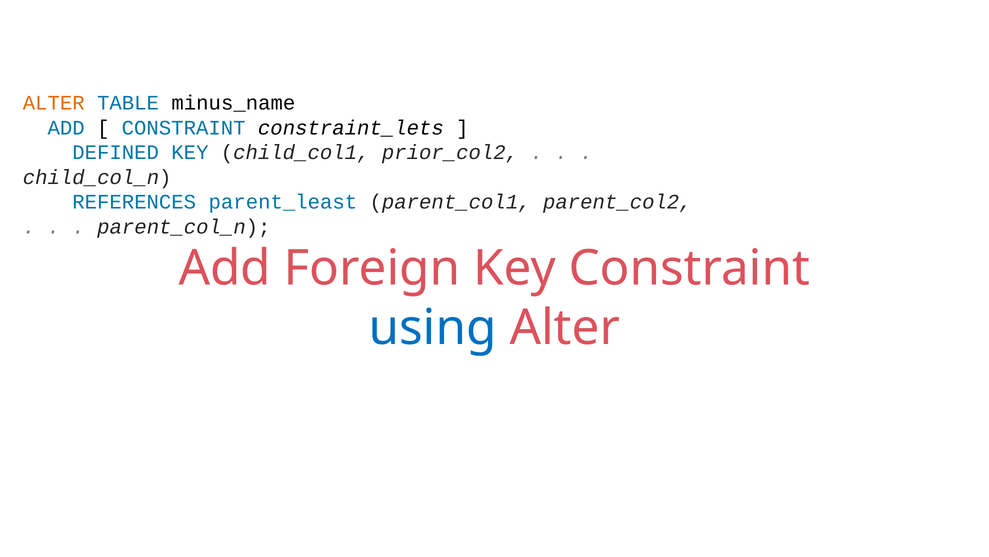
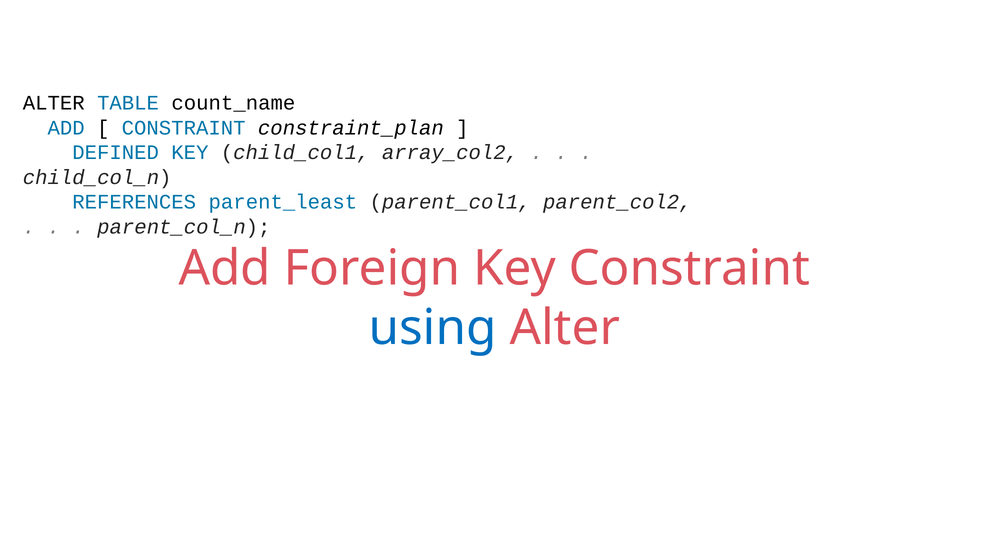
ALTER at (54, 103) colour: orange -> black
minus_name: minus_name -> count_name
constraint_lets: constraint_lets -> constraint_plan
prior_col2: prior_col2 -> array_col2
